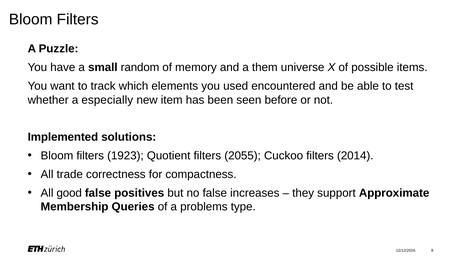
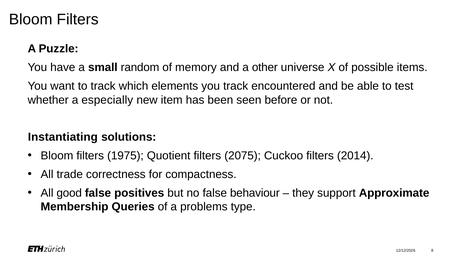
them: them -> other
you used: used -> track
Implemented: Implemented -> Instantiating
1923: 1923 -> 1975
2055: 2055 -> 2075
increases: increases -> behaviour
